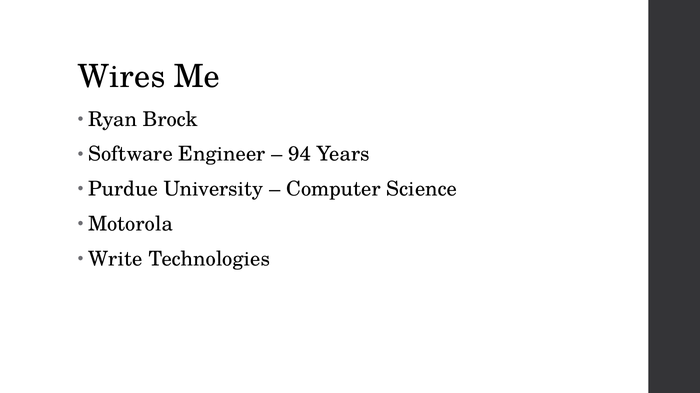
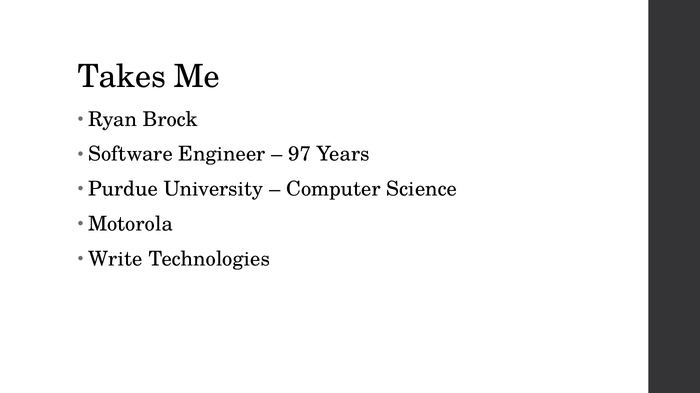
Wires: Wires -> Takes
94: 94 -> 97
